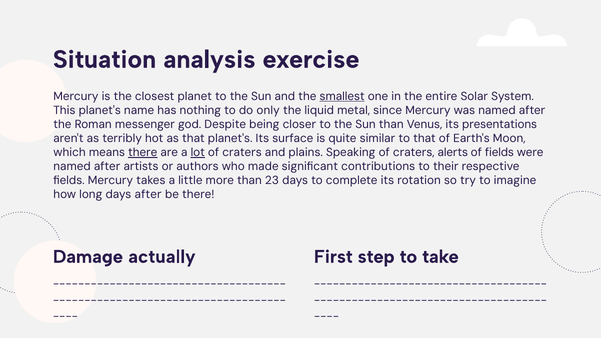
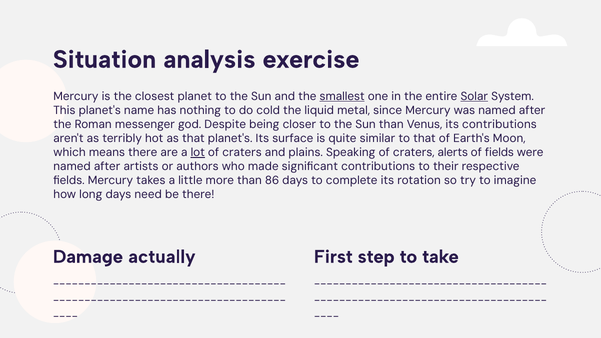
Solar underline: none -> present
only: only -> cold
its presentations: presentations -> contributions
there at (143, 152) underline: present -> none
23: 23 -> 86
days after: after -> need
